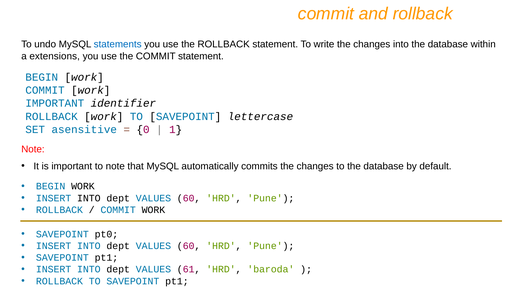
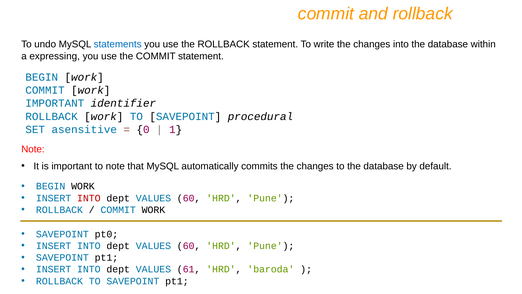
extensions: extensions -> expressing
lettercase: lettercase -> procedural
INTO at (89, 198) colour: black -> red
